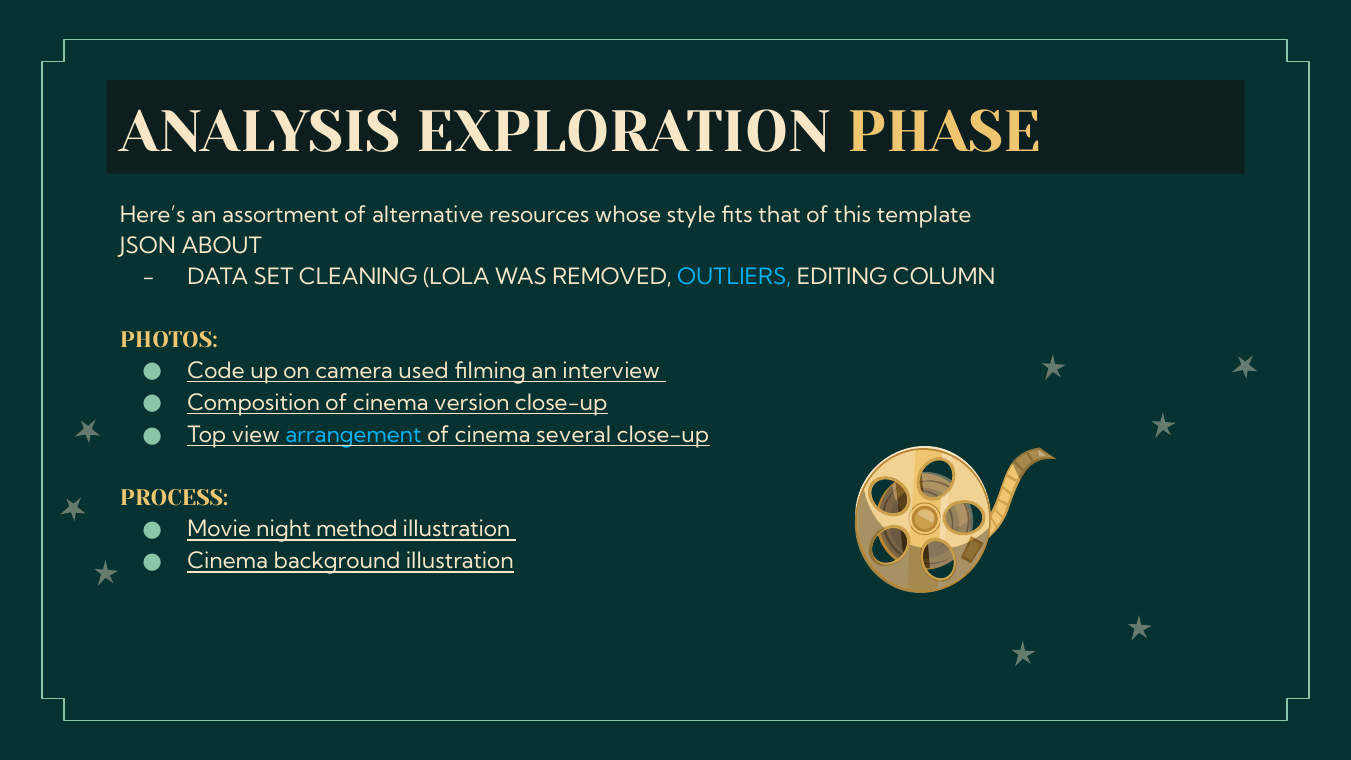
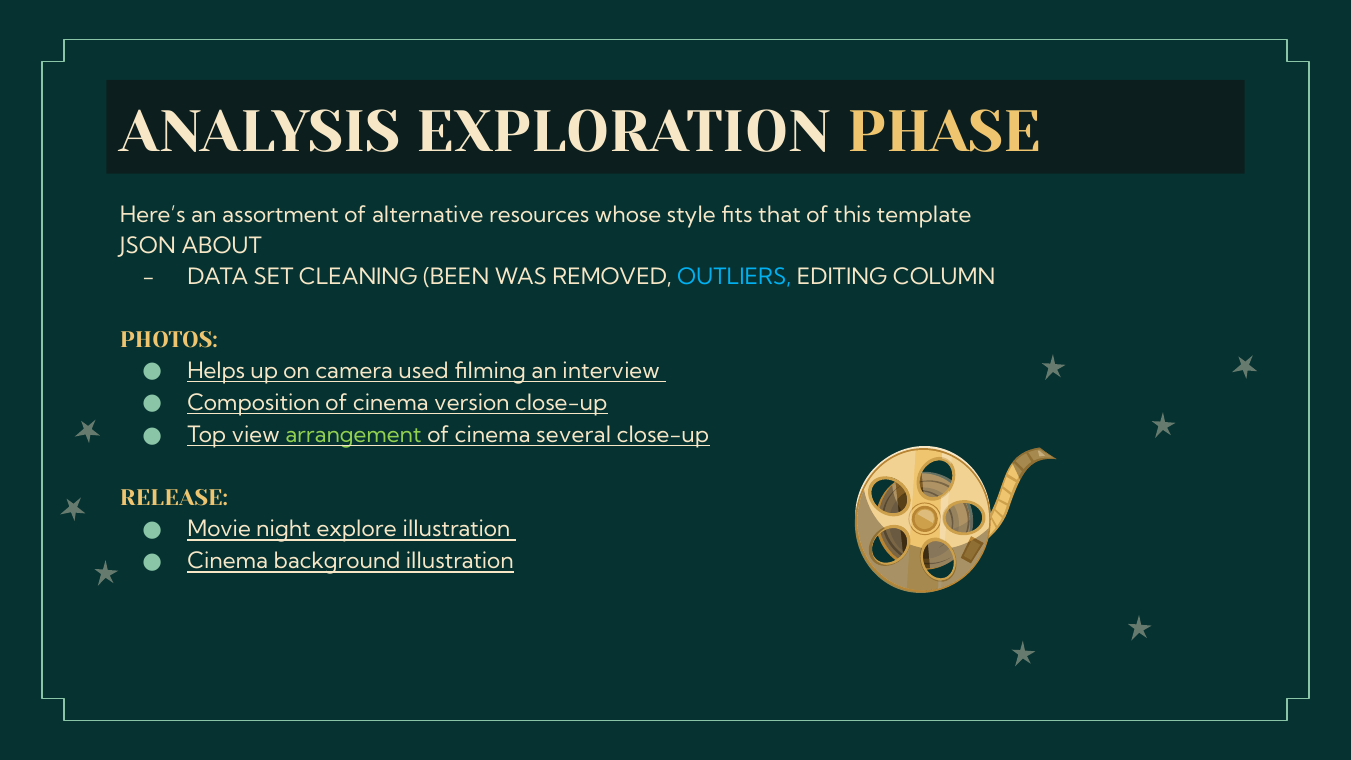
LOLA: LOLA -> BEEN
Code: Code -> Helps
arrangement colour: light blue -> light green
PROCESS: PROCESS -> RELEASE
method: method -> explore
